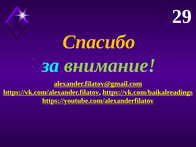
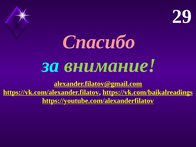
Спасибо colour: yellow -> pink
